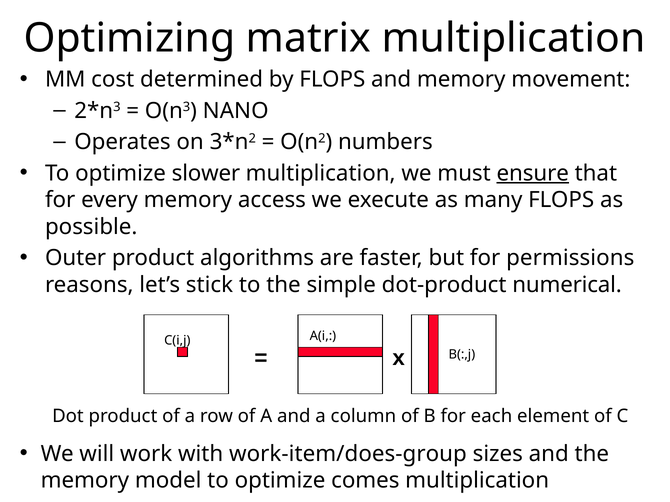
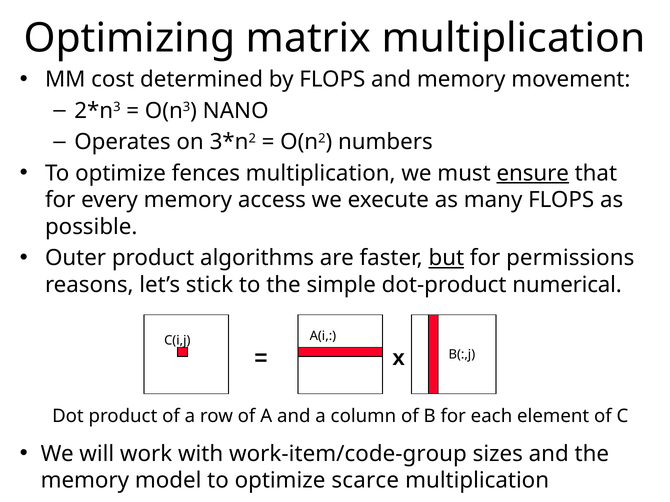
slower: slower -> fences
but underline: none -> present
work-item/does-group: work-item/does-group -> work-item/code-group
comes: comes -> scarce
